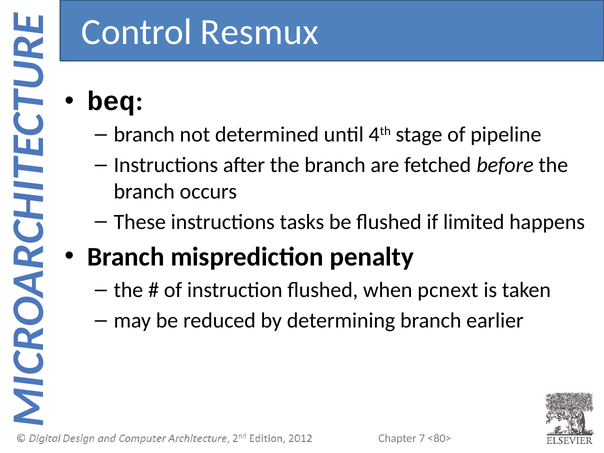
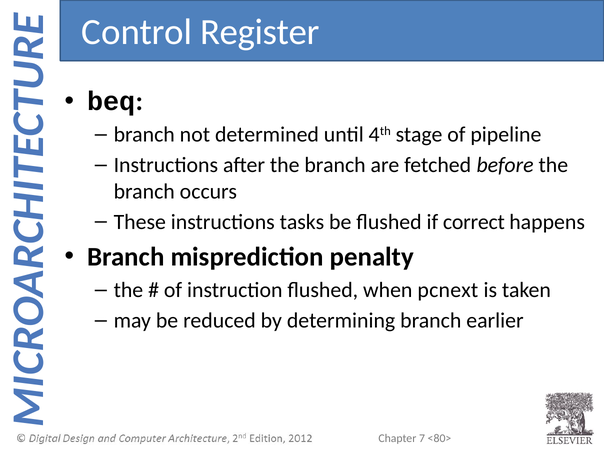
Resmux: Resmux -> Register
limited: limited -> correct
